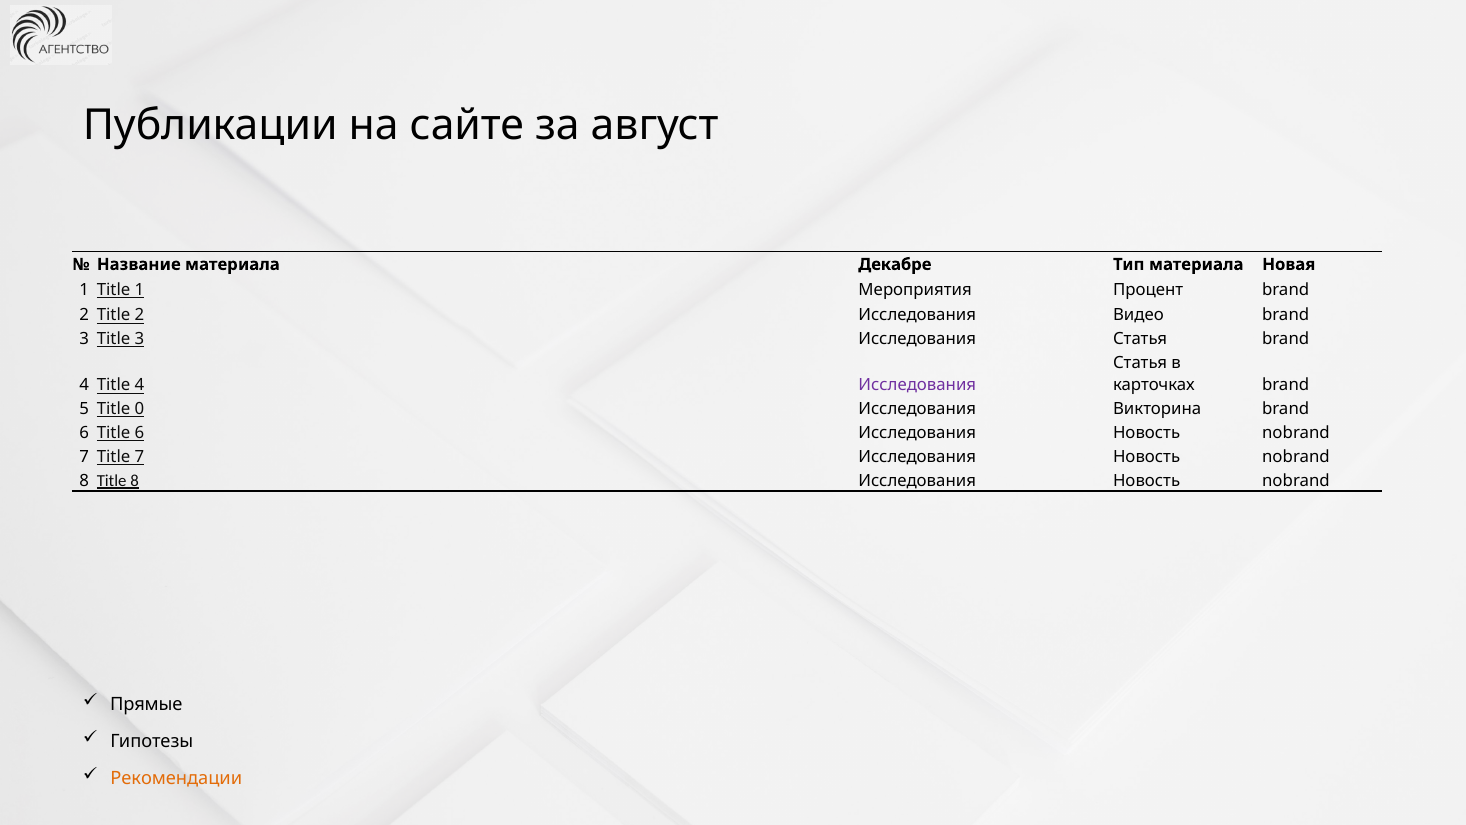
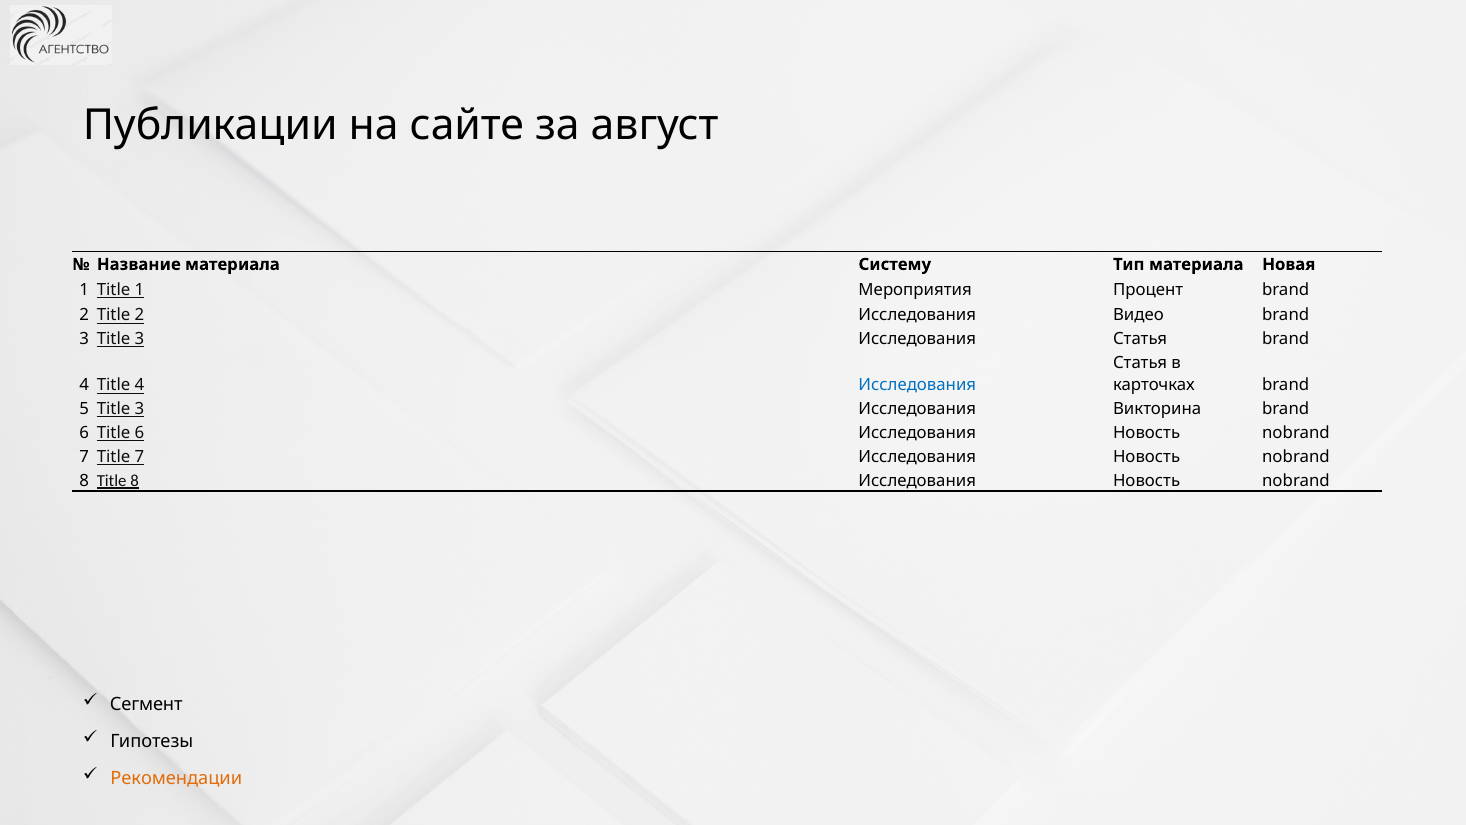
Декабре: Декабре -> Систему
Исследования at (917, 385) colour: purple -> blue
5 Title 0: 0 -> 3
Прямые: Прямые -> Сегмент
